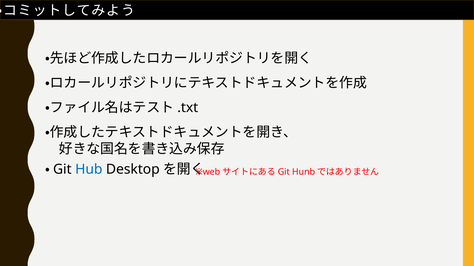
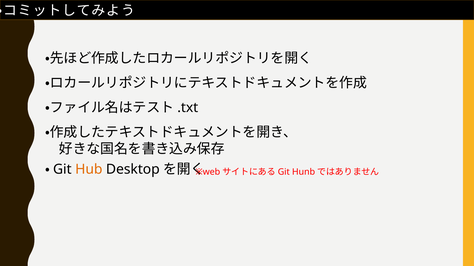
Hub colour: blue -> orange
